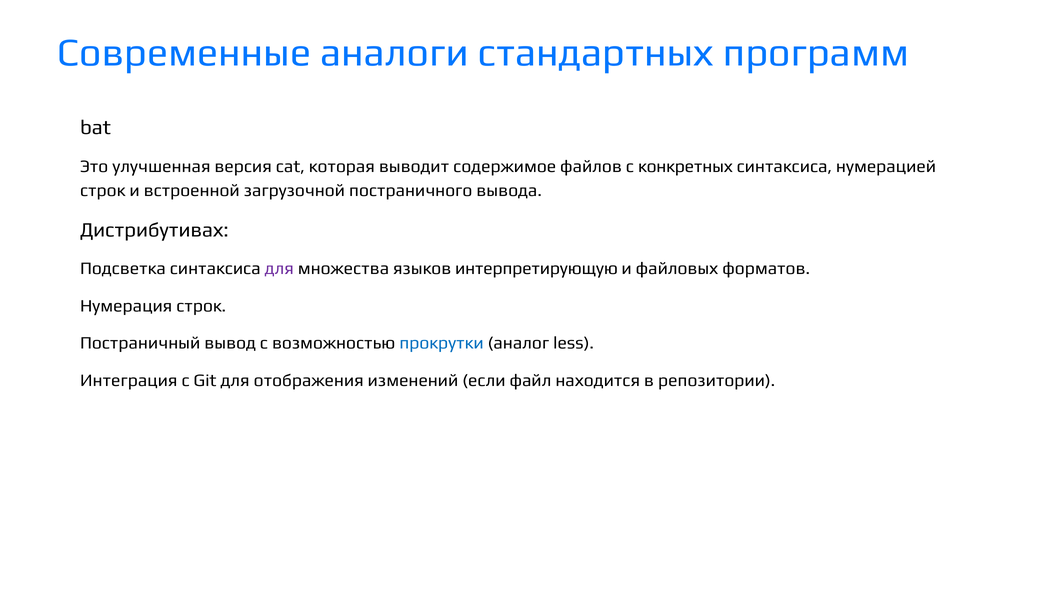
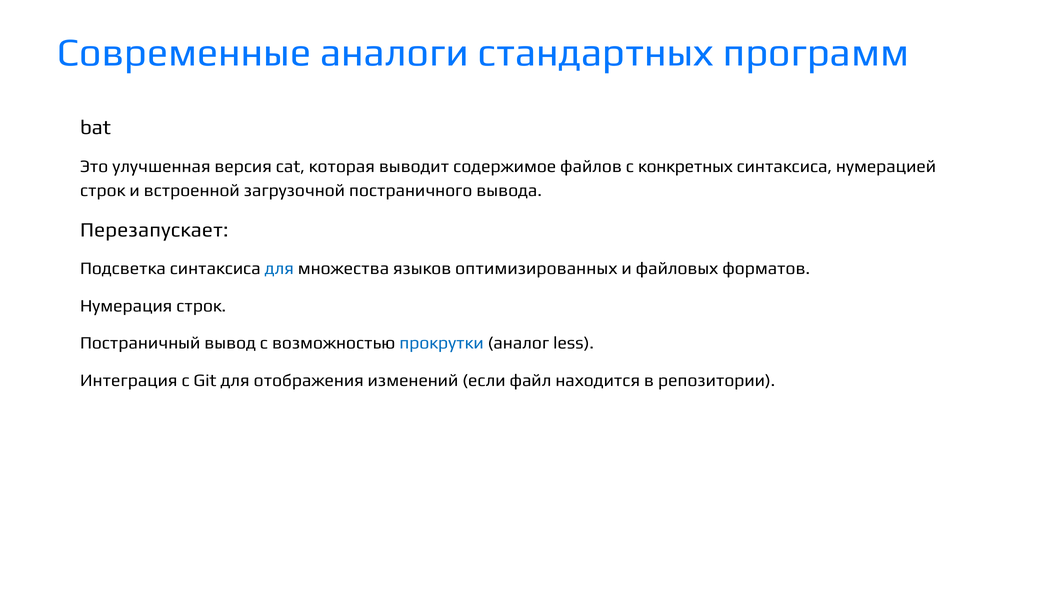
Дистрибутивах: Дистрибутивах -> Перезапускает
для at (279, 269) colour: purple -> blue
интерпретирующую: интерпретирующую -> оптимизированных
